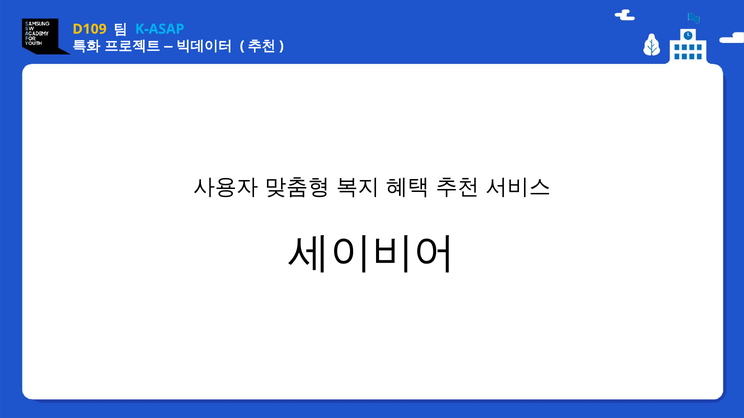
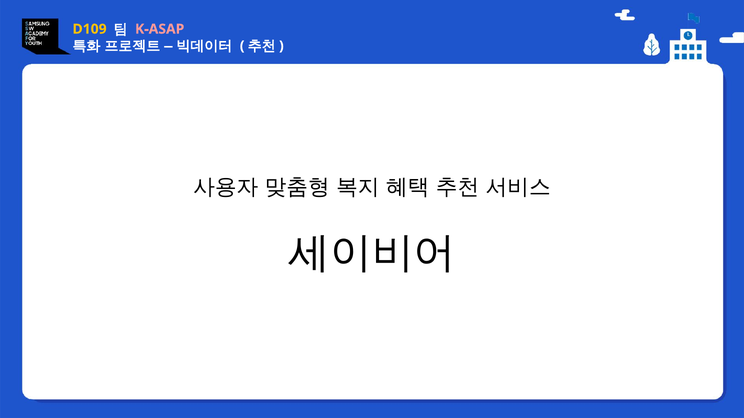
K-ASAP colour: light blue -> pink
